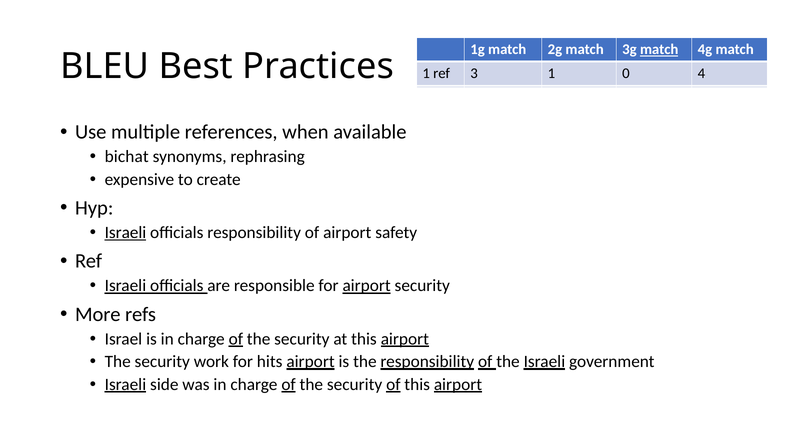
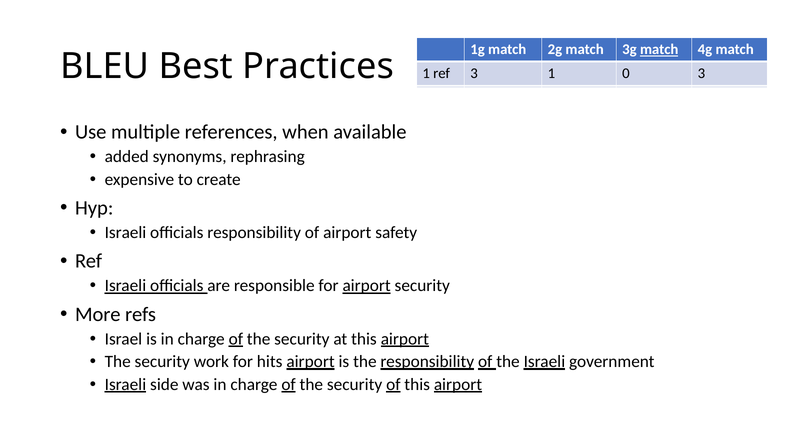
0 4: 4 -> 3
bichat: bichat -> added
Israeli at (125, 233) underline: present -> none
